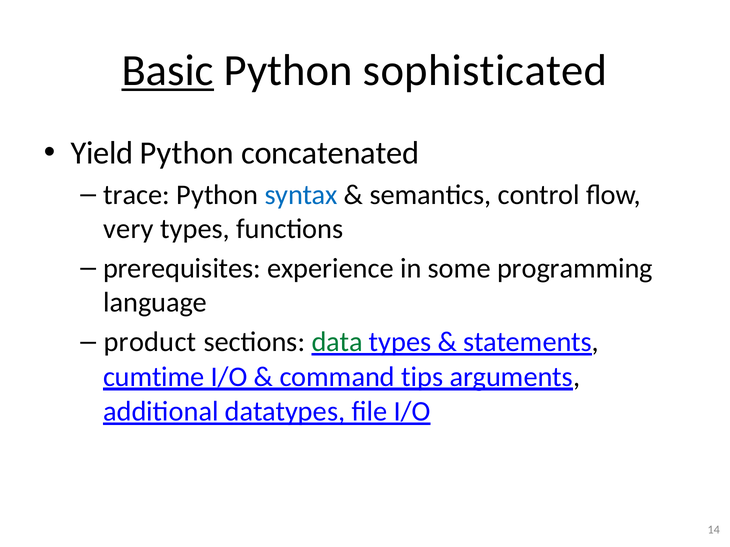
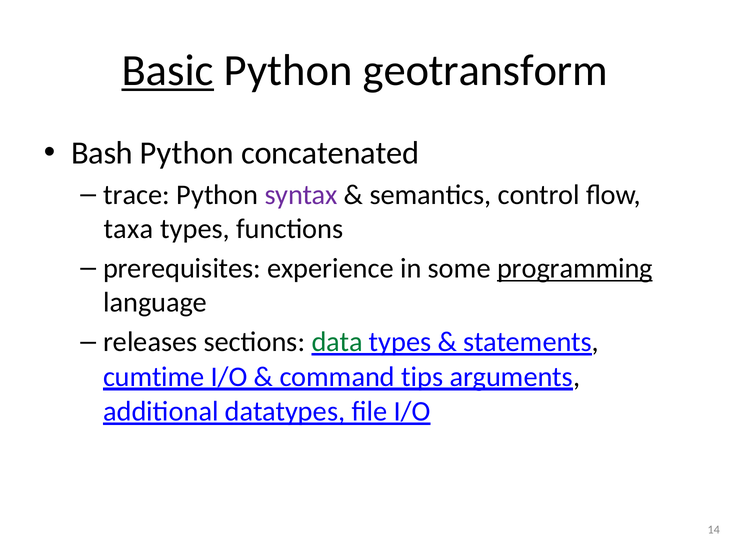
sophisticated: sophisticated -> geotransform
Yield: Yield -> Bash
syntax colour: blue -> purple
very: very -> taxa
programming underline: none -> present
product: product -> releases
